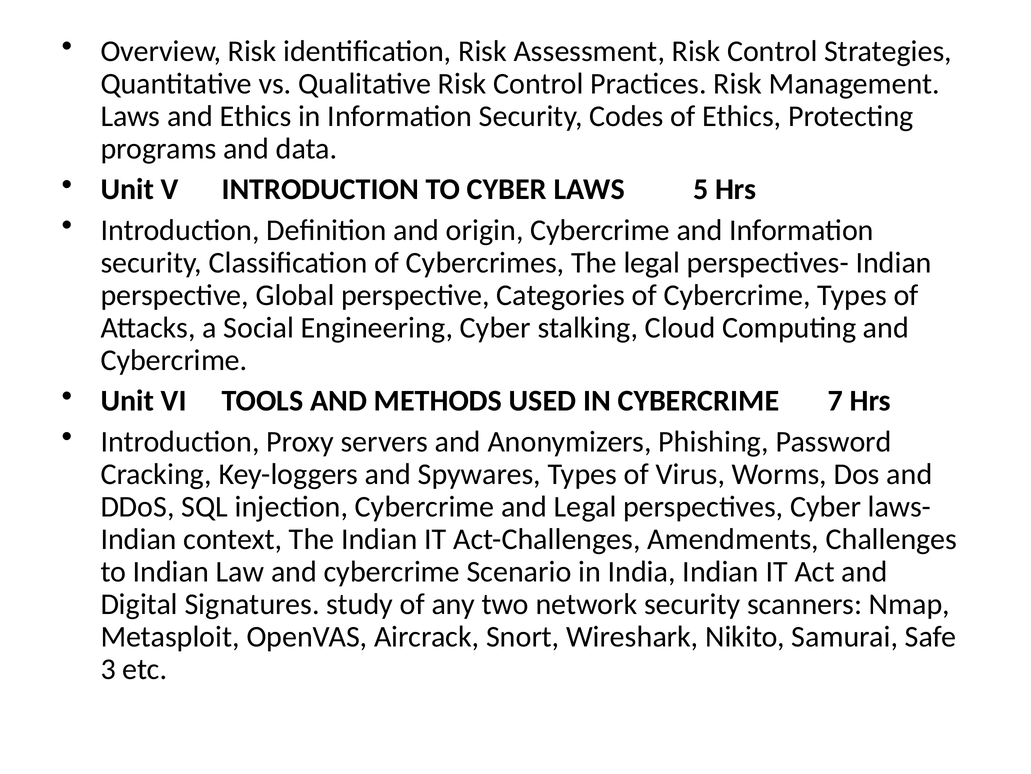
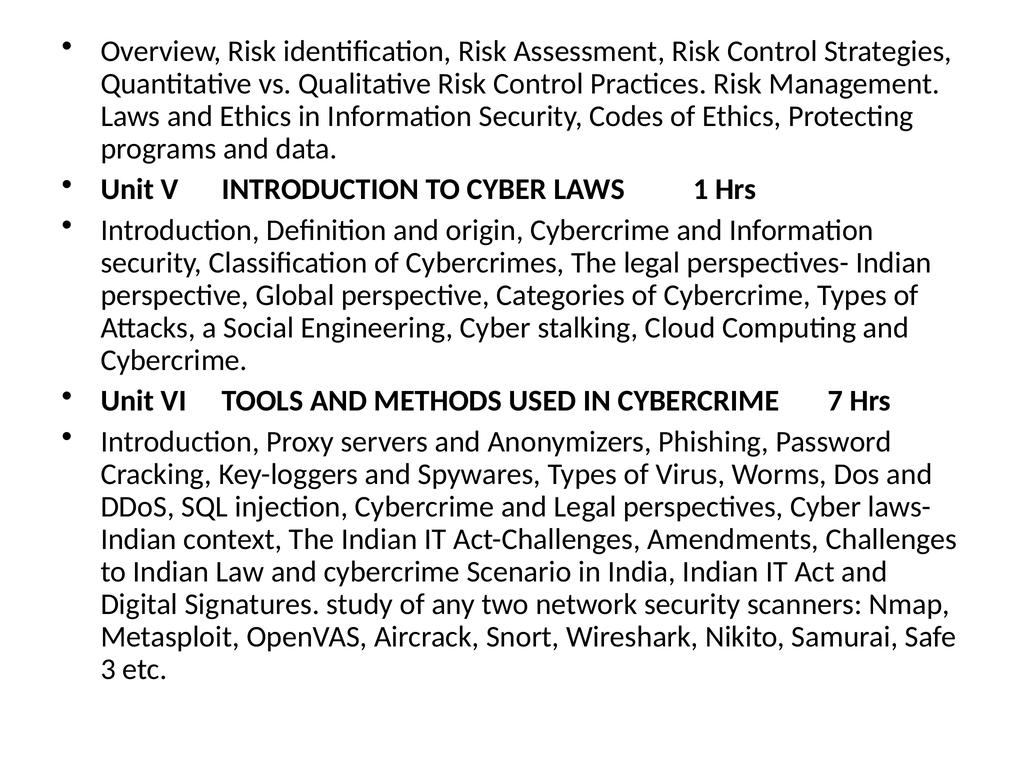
5: 5 -> 1
